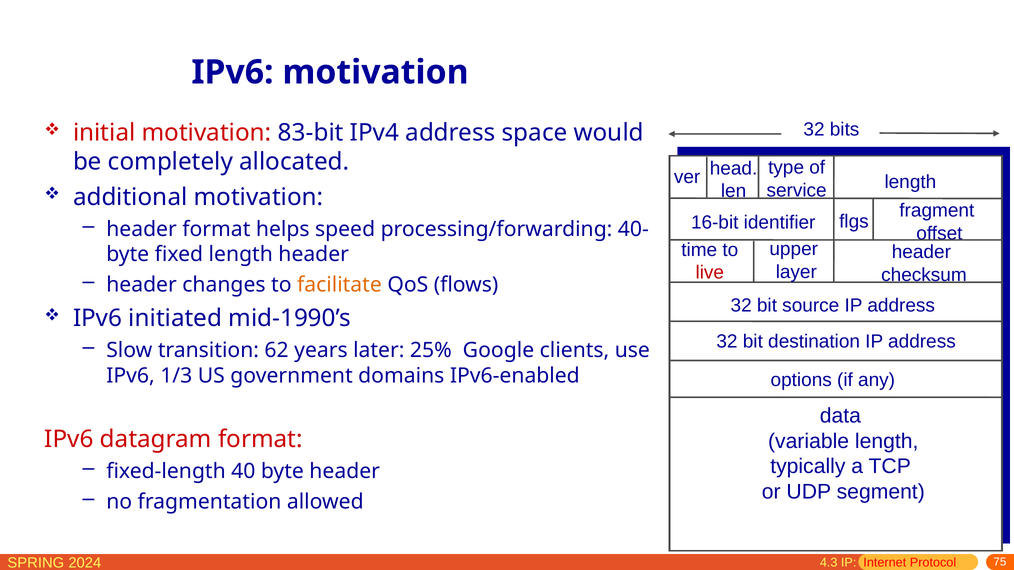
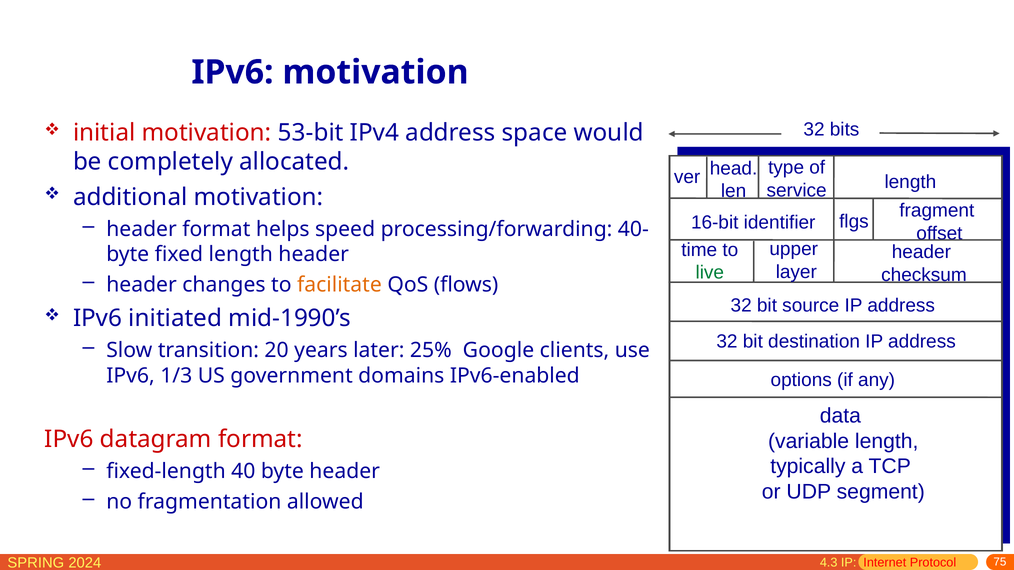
83-bit: 83-bit -> 53-bit
live colour: red -> green
62: 62 -> 20
